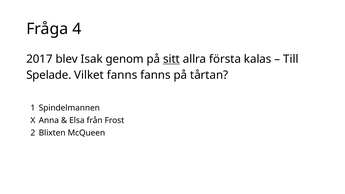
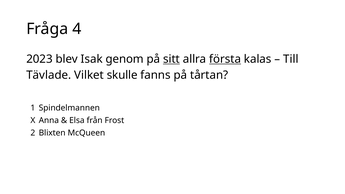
2017: 2017 -> 2023
första underline: none -> present
Spelade: Spelade -> Tävlade
Vilket fanns: fanns -> skulle
